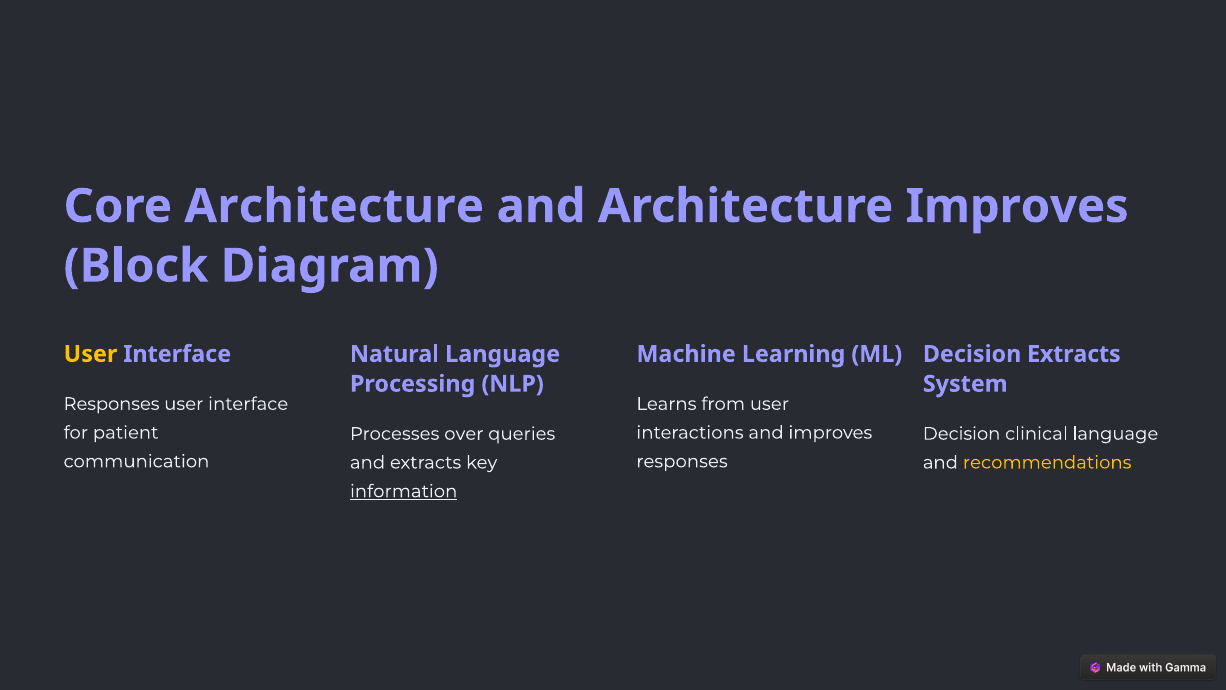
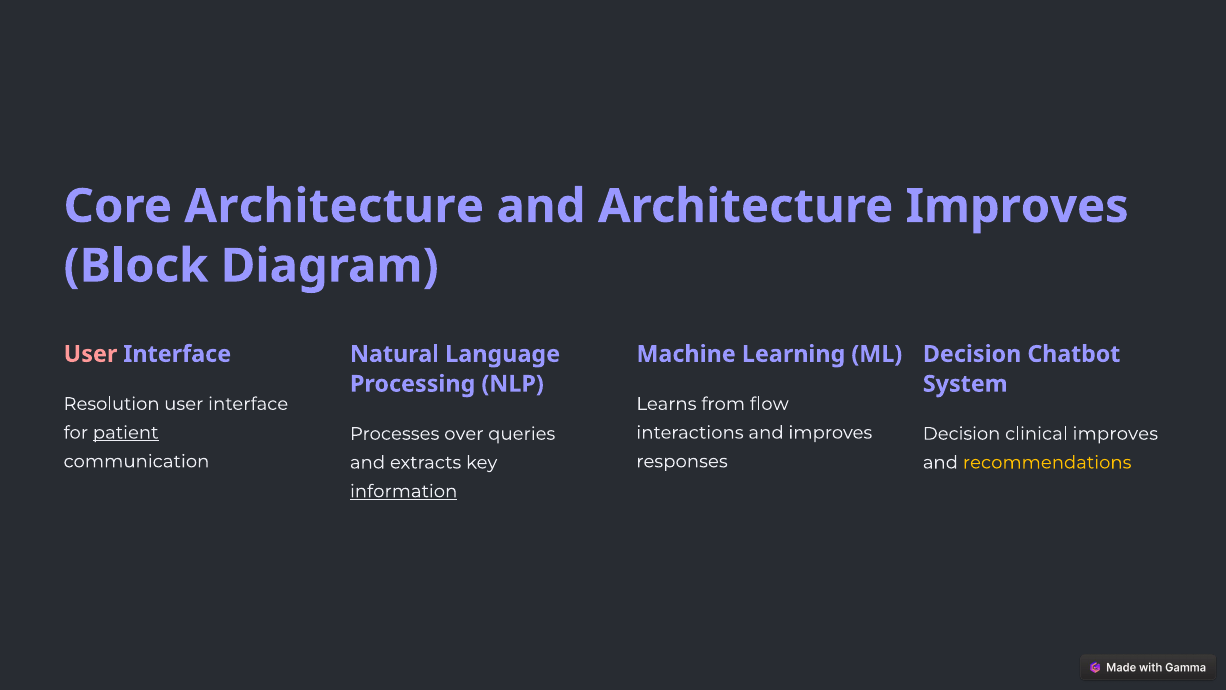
User at (90, 354) colour: yellow -> pink
Decision Extracts: Extracts -> Chatbot
Responses at (112, 404): Responses -> Resolution
from user: user -> flow
patient underline: none -> present
clinical language: language -> improves
